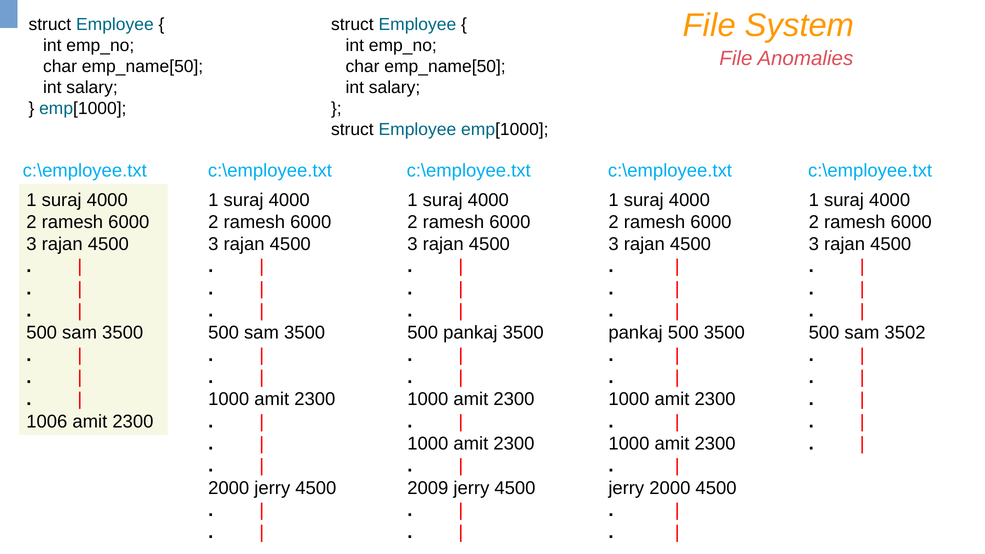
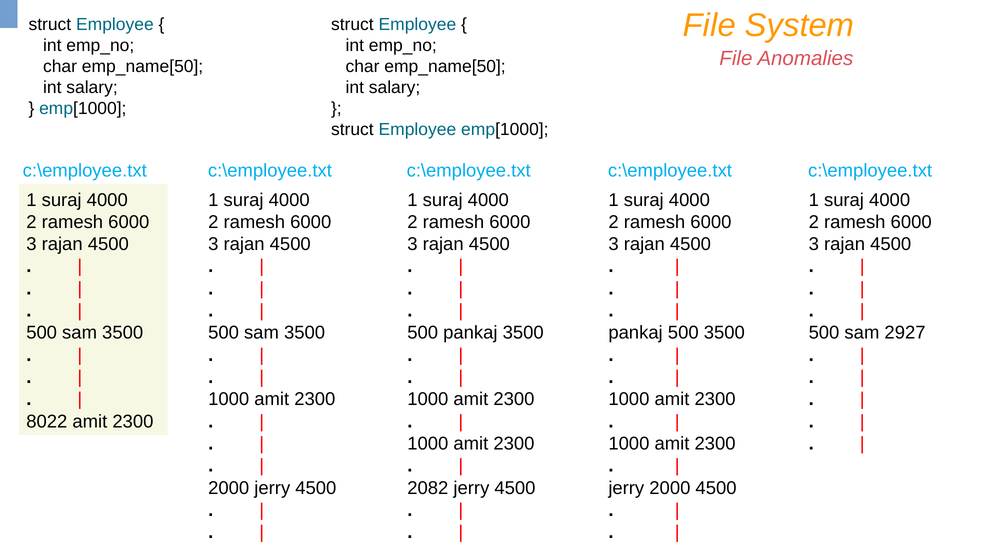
3502: 3502 -> 2927
1006: 1006 -> 8022
2009: 2009 -> 2082
